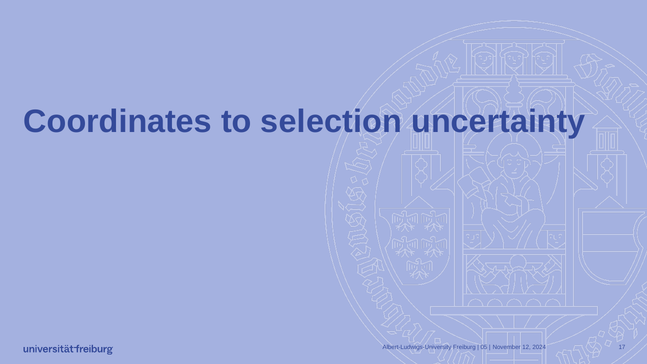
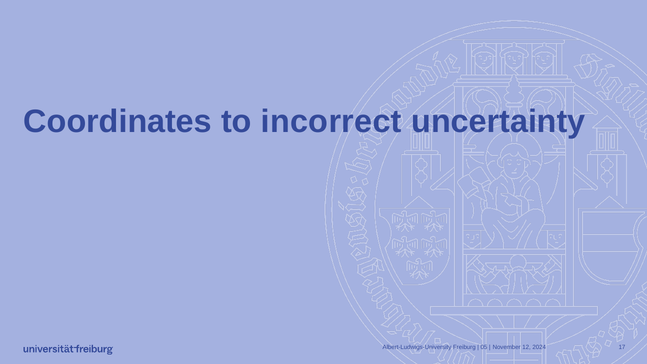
selection: selection -> incorrect
